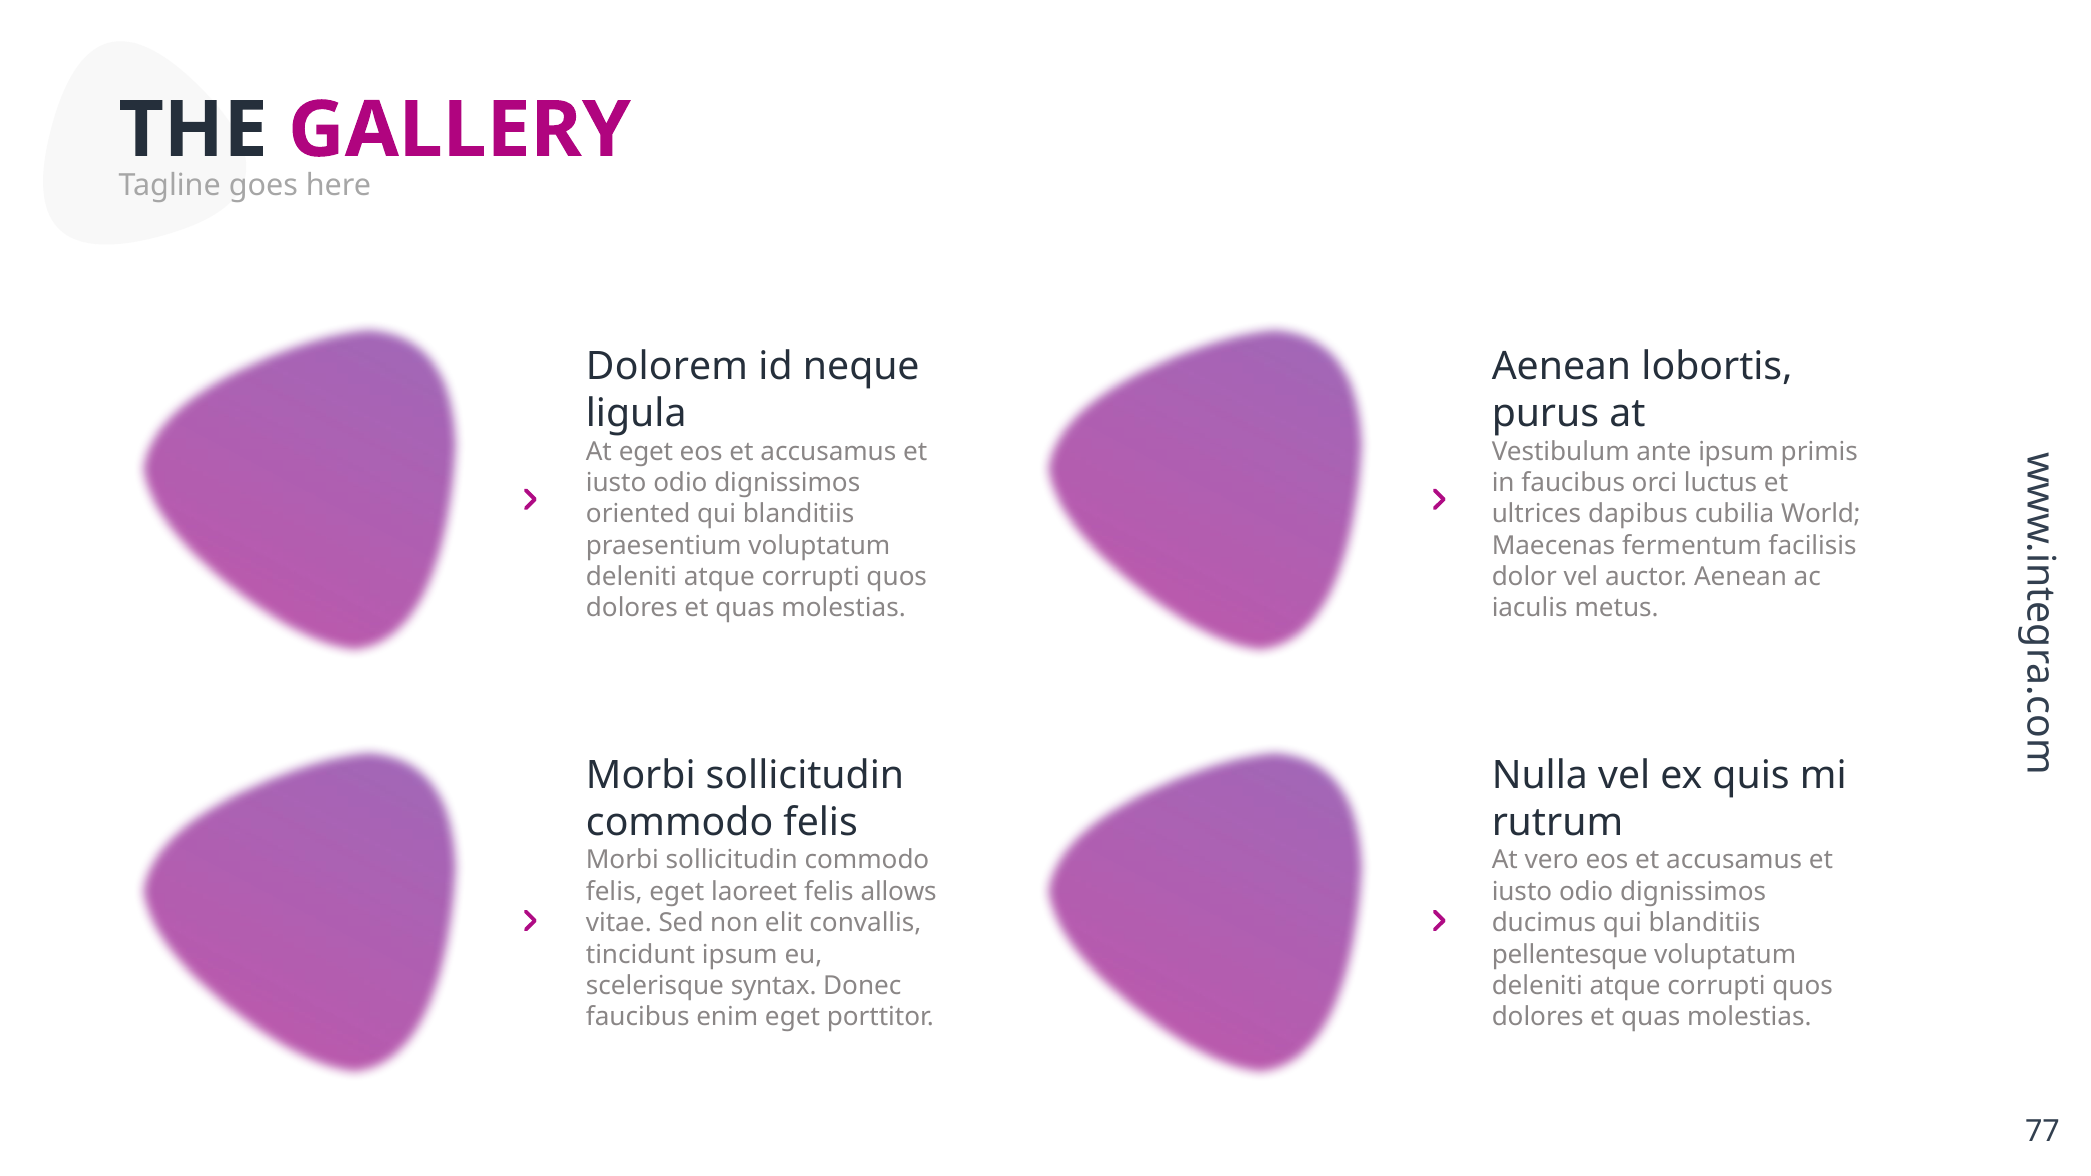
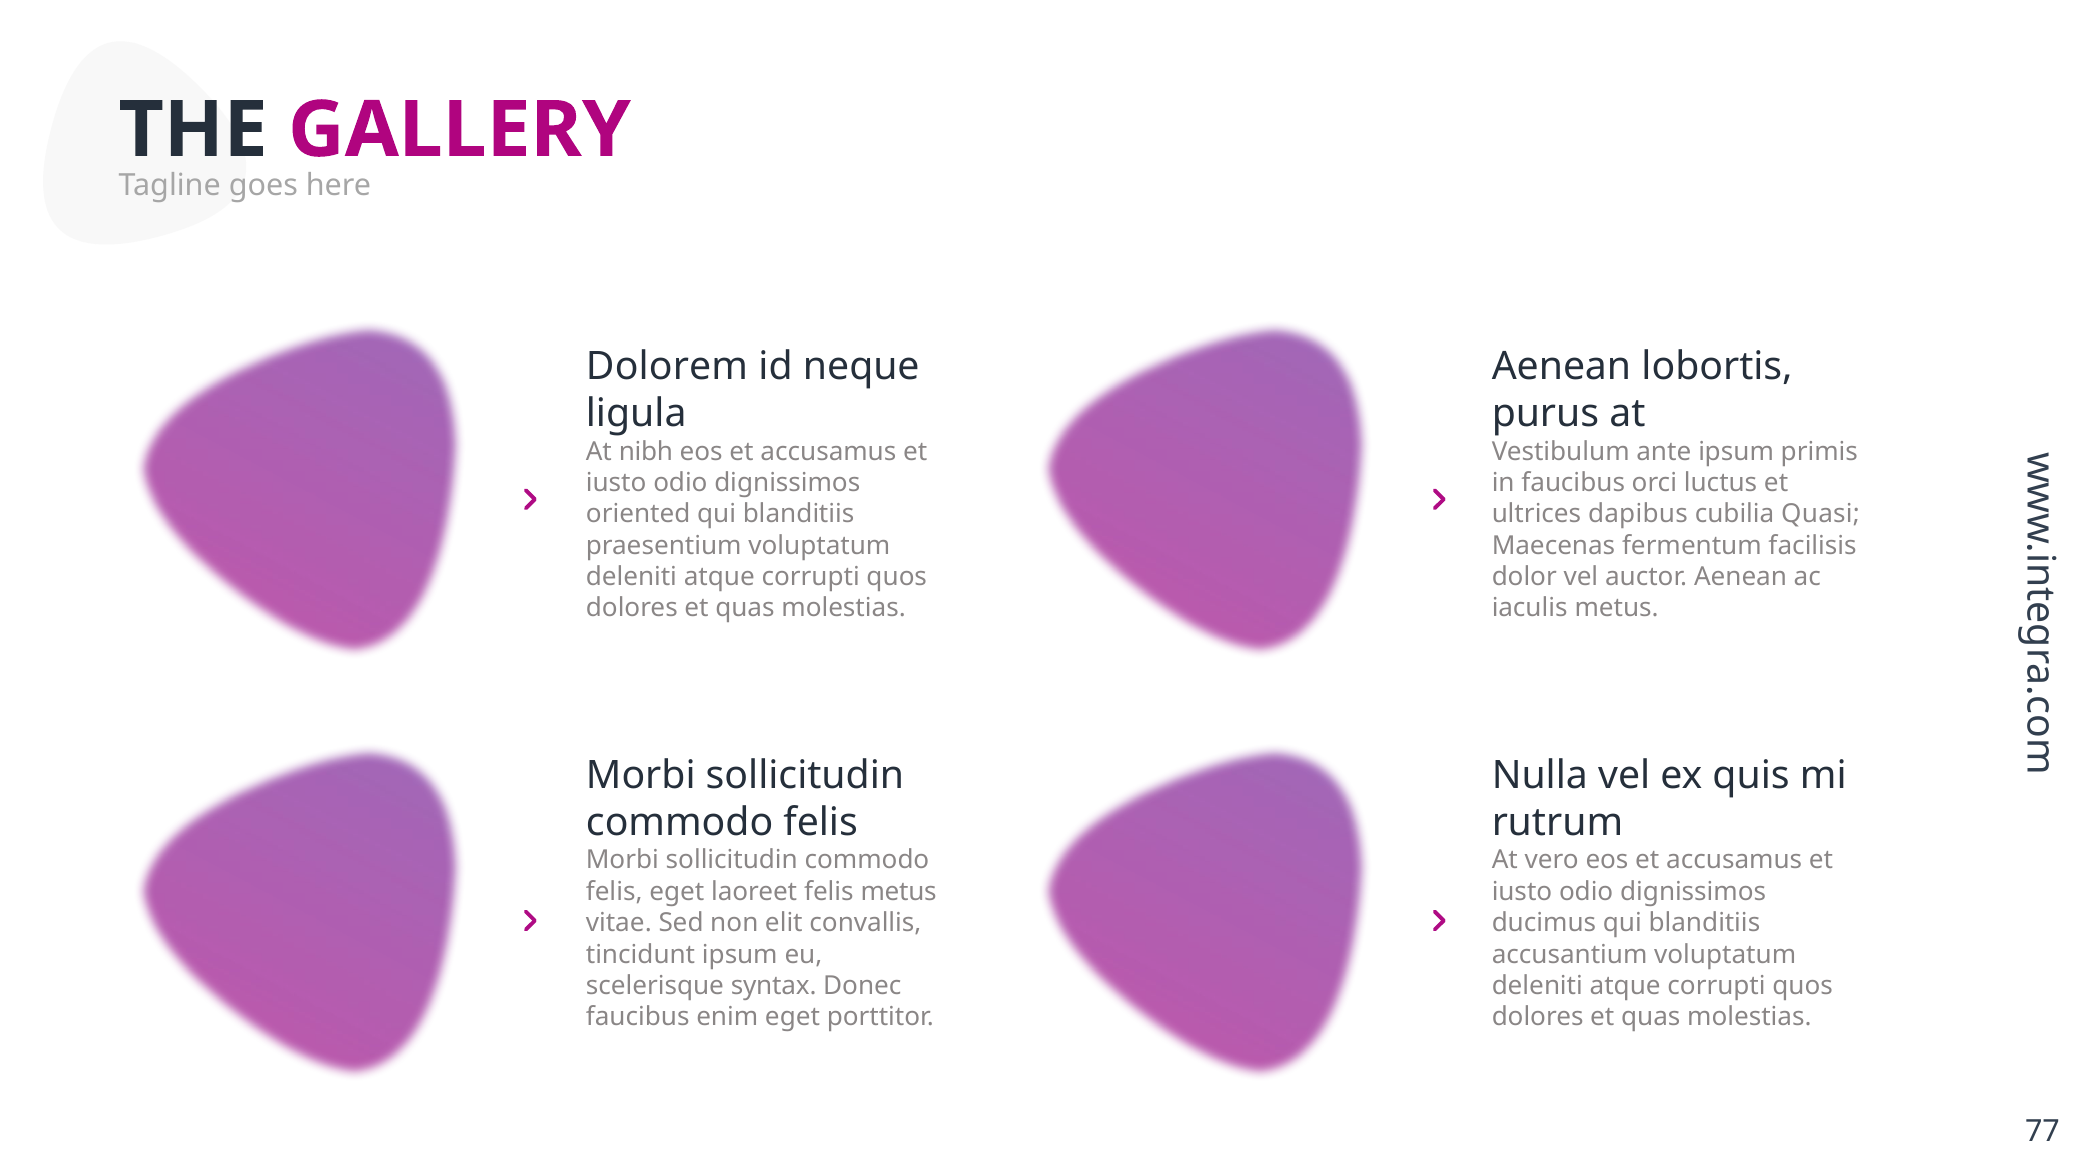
At eget: eget -> nibh
World: World -> Quasi
felis allows: allows -> metus
pellentesque: pellentesque -> accusantium
